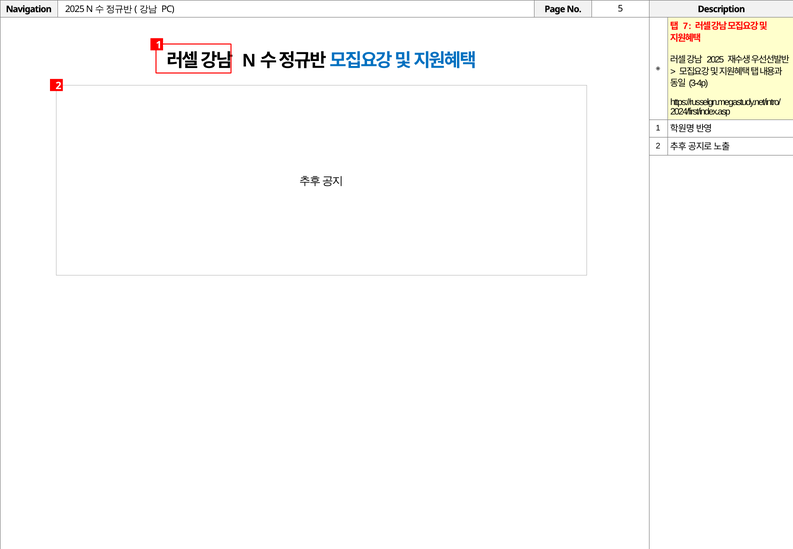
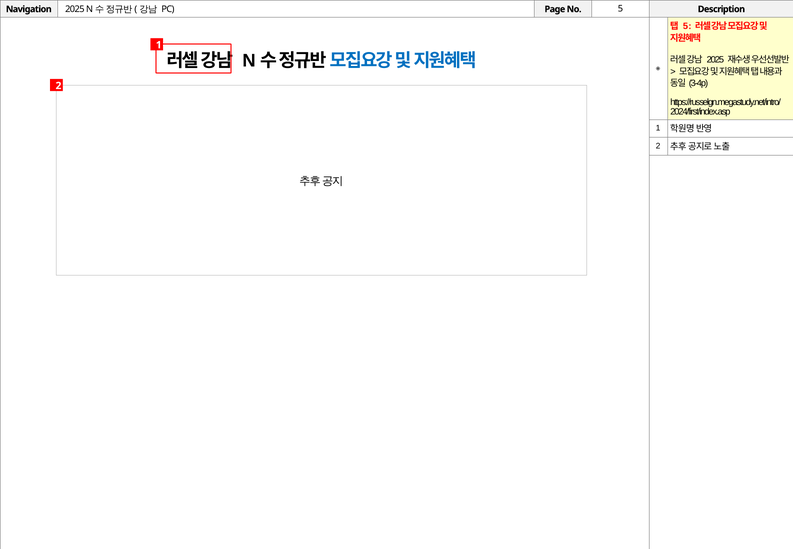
7 at (685, 26): 7 -> 5
